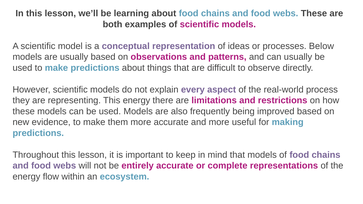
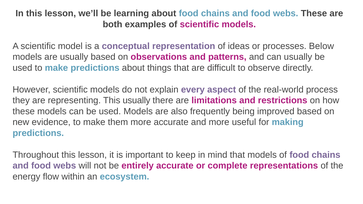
This energy: energy -> usually
